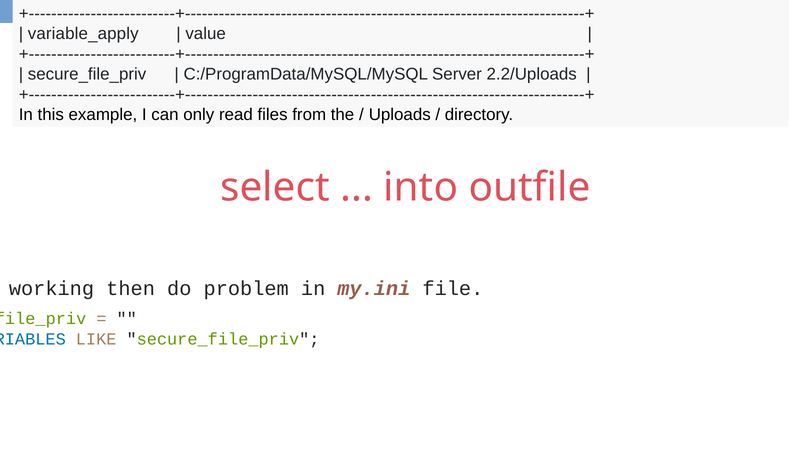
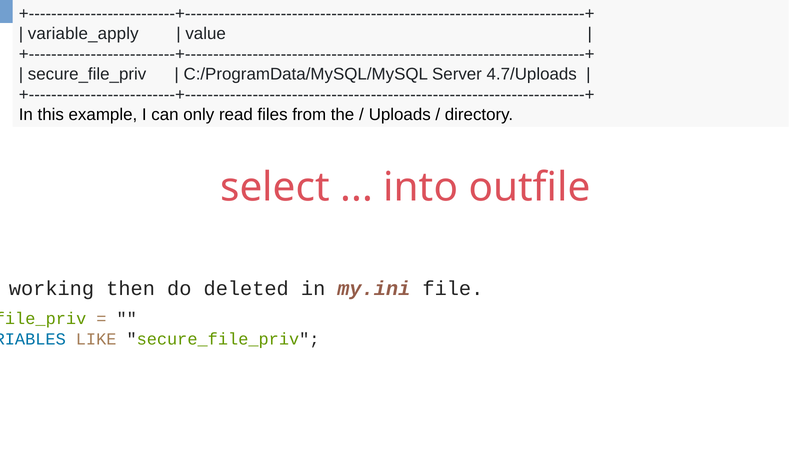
2.2/Uploads: 2.2/Uploads -> 4.7/Uploads
problem: problem -> deleted
